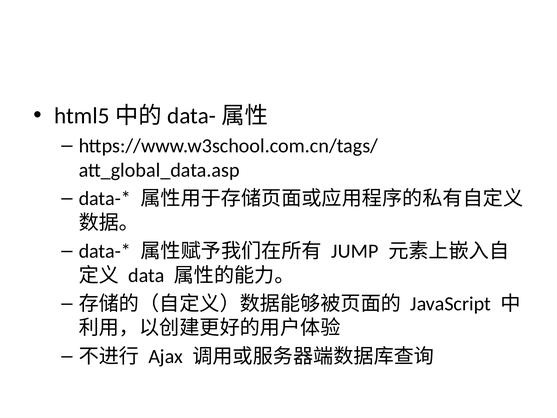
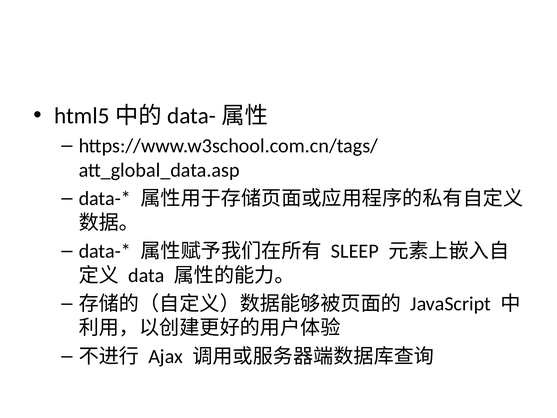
JUMP: JUMP -> SLEEP
